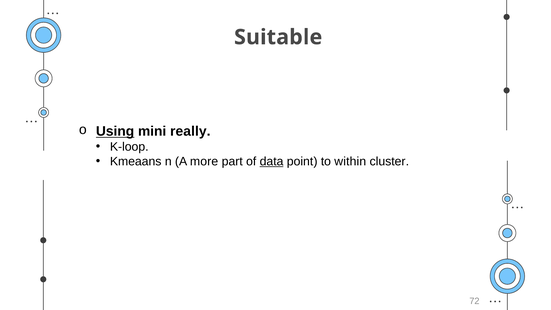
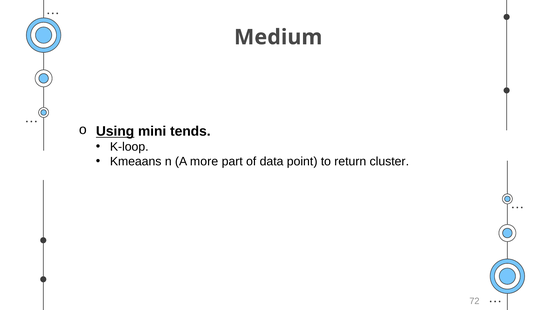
Suitable: Suitable -> Medium
really: really -> tends
data underline: present -> none
within: within -> return
